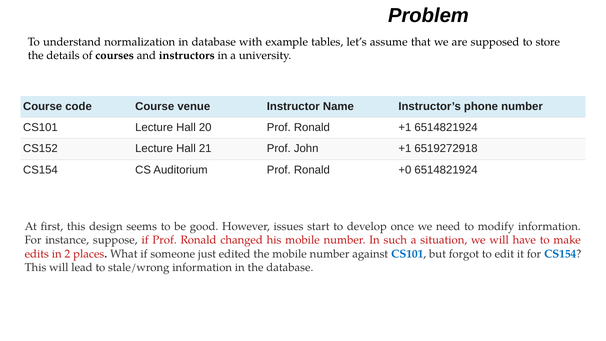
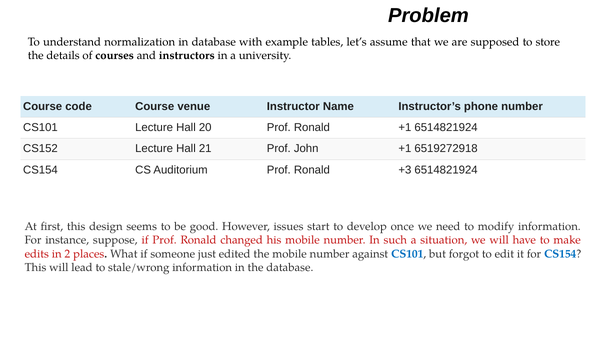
+0: +0 -> +3
